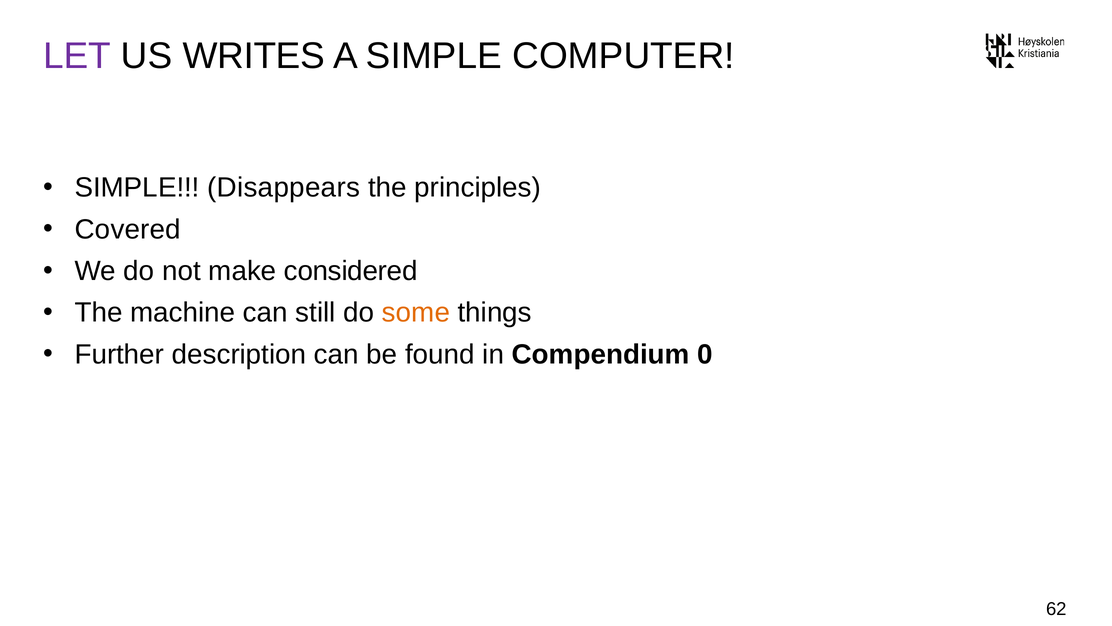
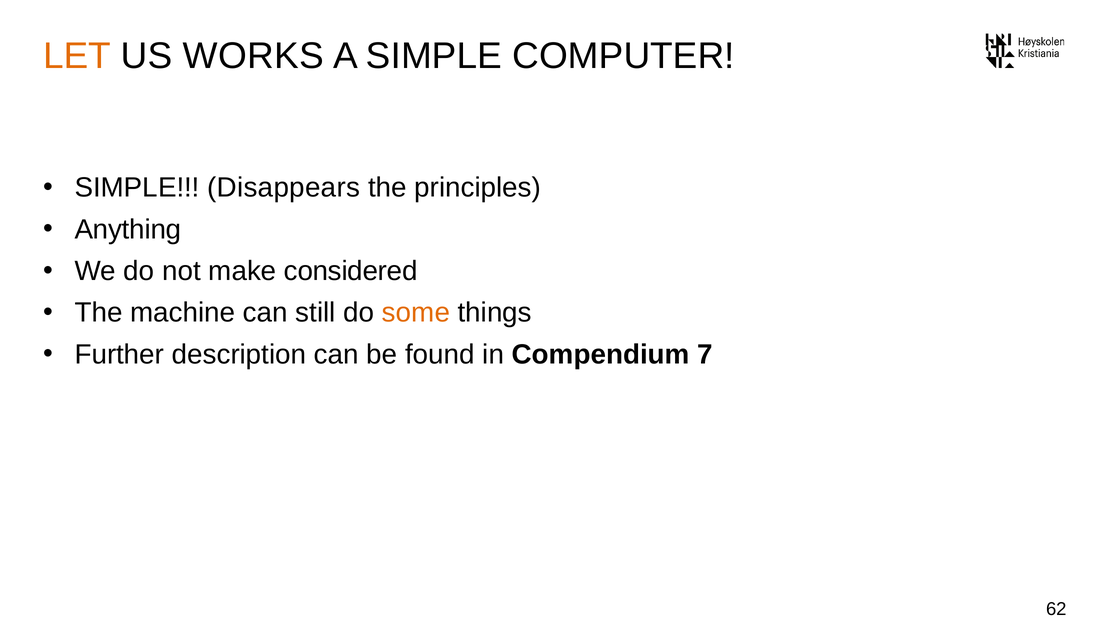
LET colour: purple -> orange
WRITES: WRITES -> WORKS
Covered: Covered -> Anything
0: 0 -> 7
